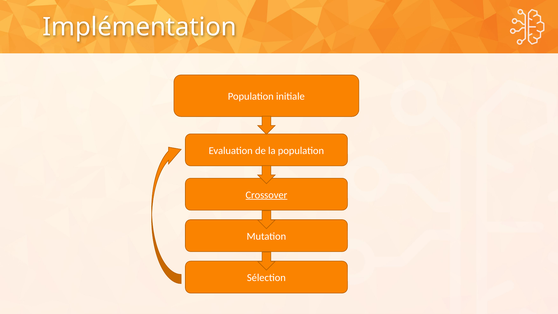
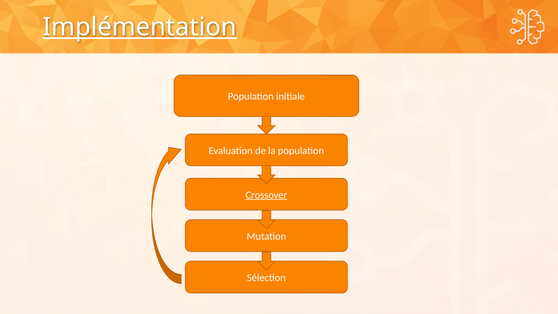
Implémentation underline: none -> present
